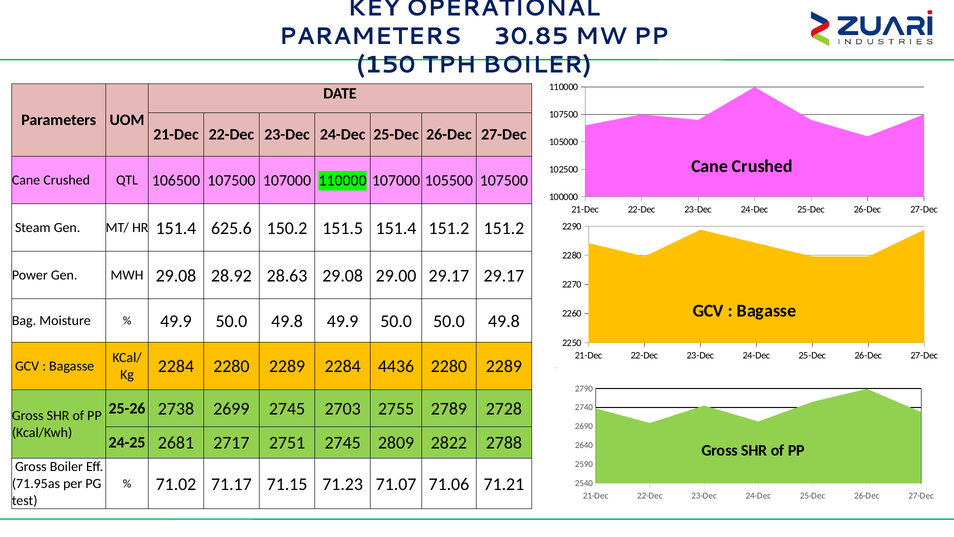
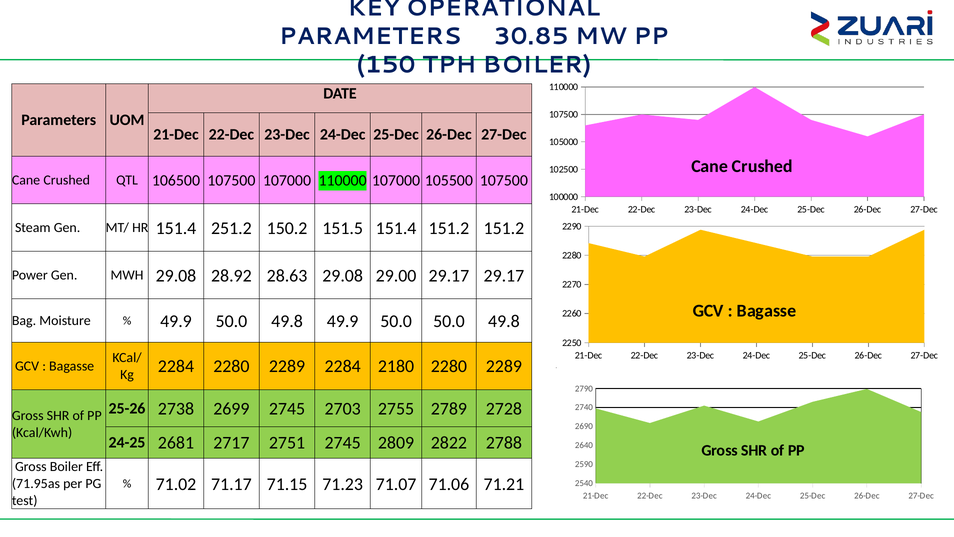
625.6: 625.6 -> 251.2
4436: 4436 -> 2180
